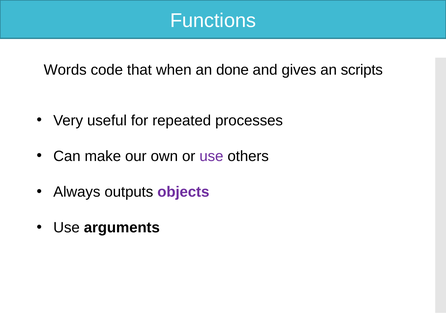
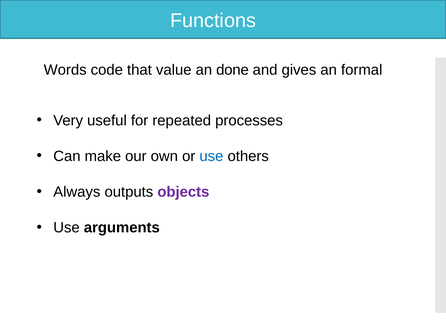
when: when -> value
scripts: scripts -> formal
use at (211, 156) colour: purple -> blue
